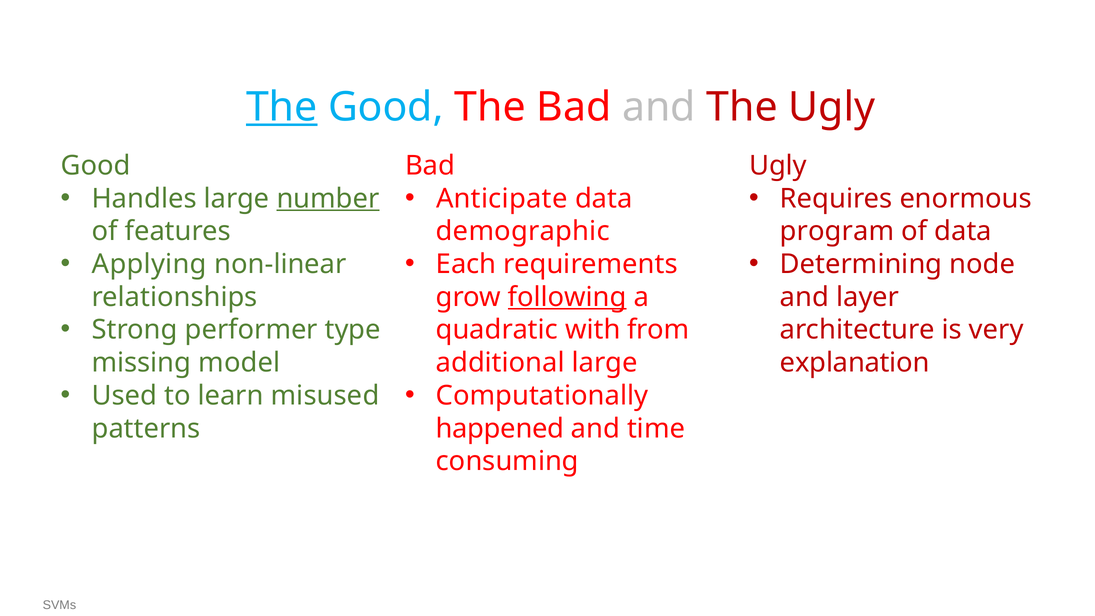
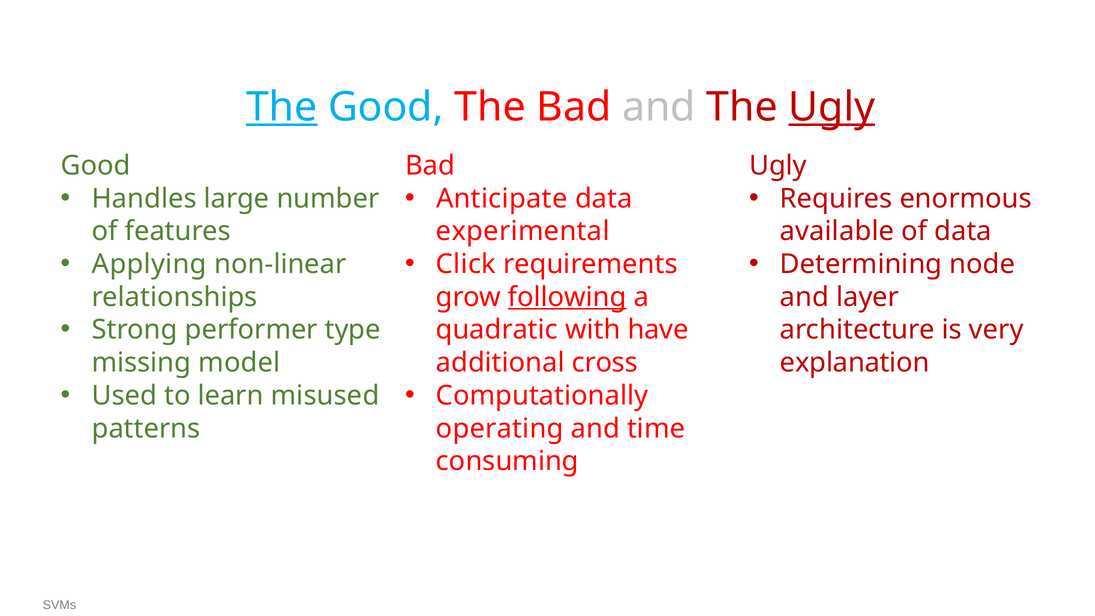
Ugly at (832, 107) underline: none -> present
number underline: present -> none
demographic: demographic -> experimental
program: program -> available
Each: Each -> Click
from: from -> have
additional large: large -> cross
happened: happened -> operating
